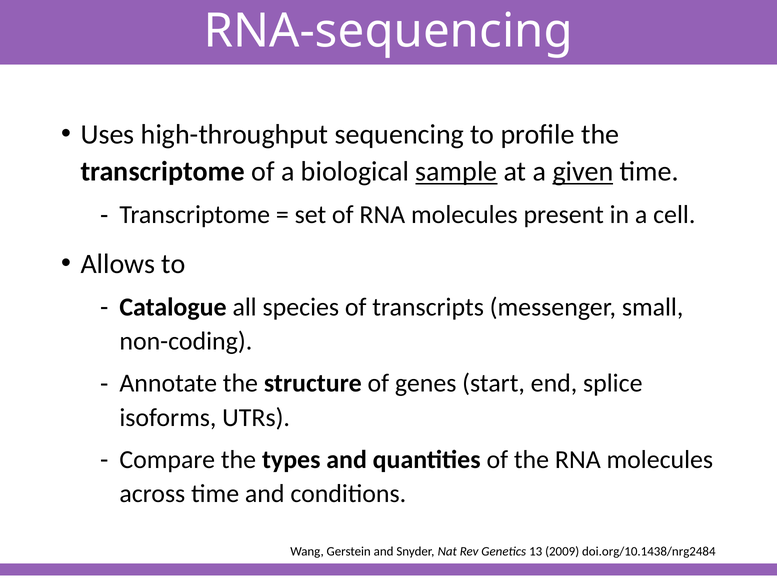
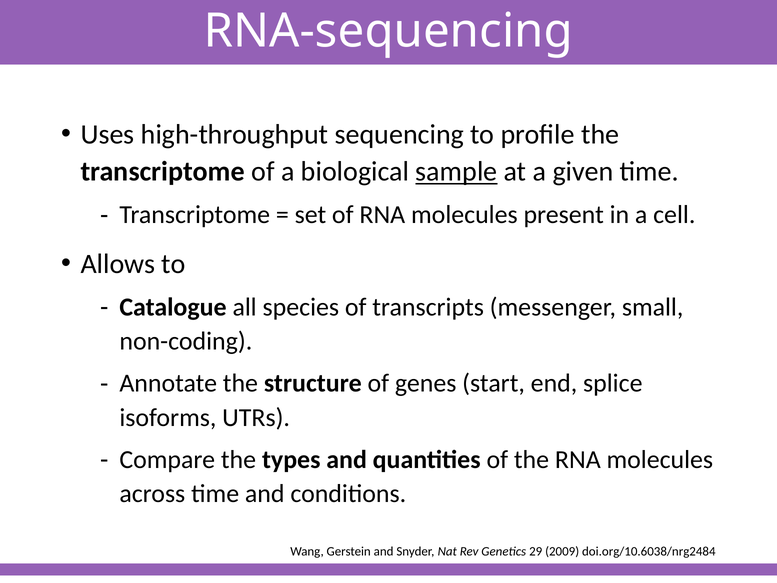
given underline: present -> none
13: 13 -> 29
doi.org/10.1438/nrg2484: doi.org/10.1438/nrg2484 -> doi.org/10.6038/nrg2484
